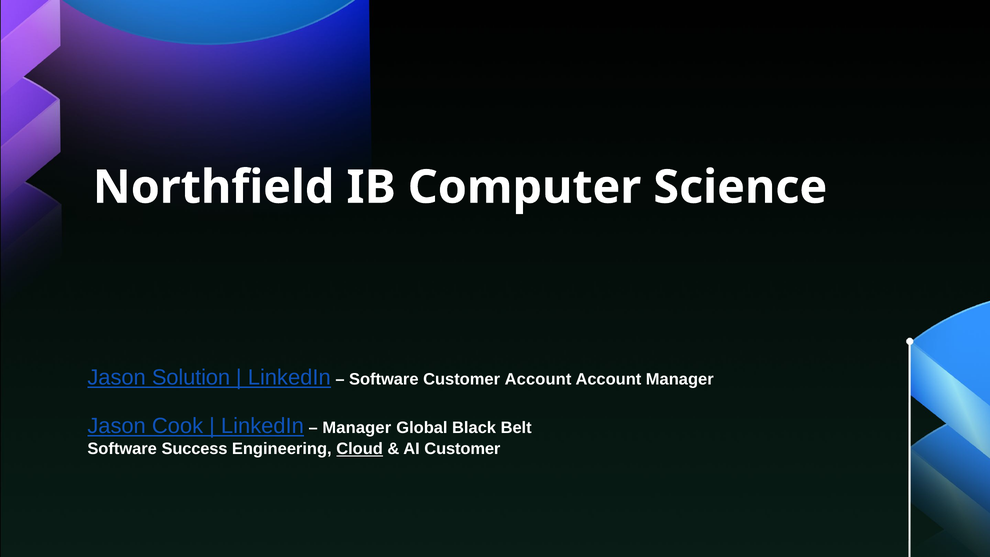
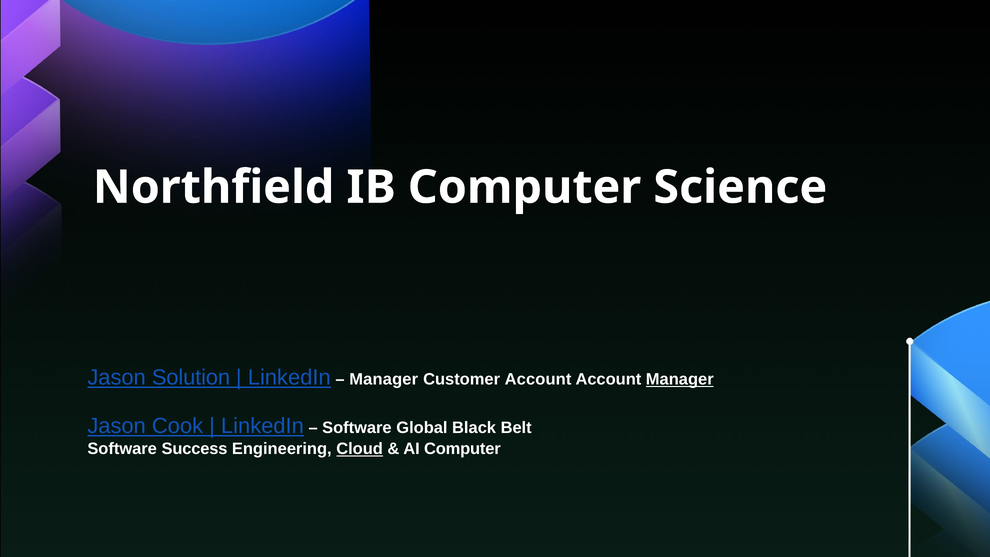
Software at (384, 379): Software -> Manager
Manager at (680, 379) underline: none -> present
Manager at (357, 428): Manager -> Software
AI Customer: Customer -> Computer
